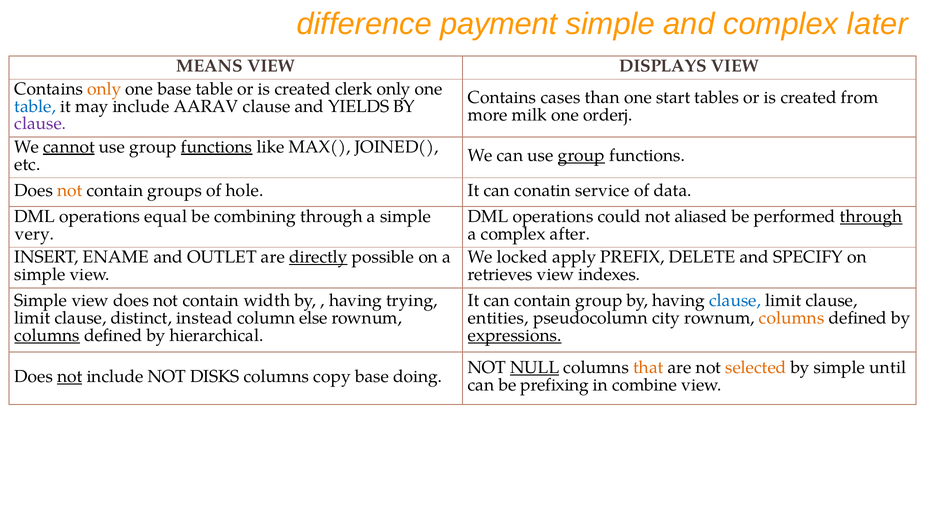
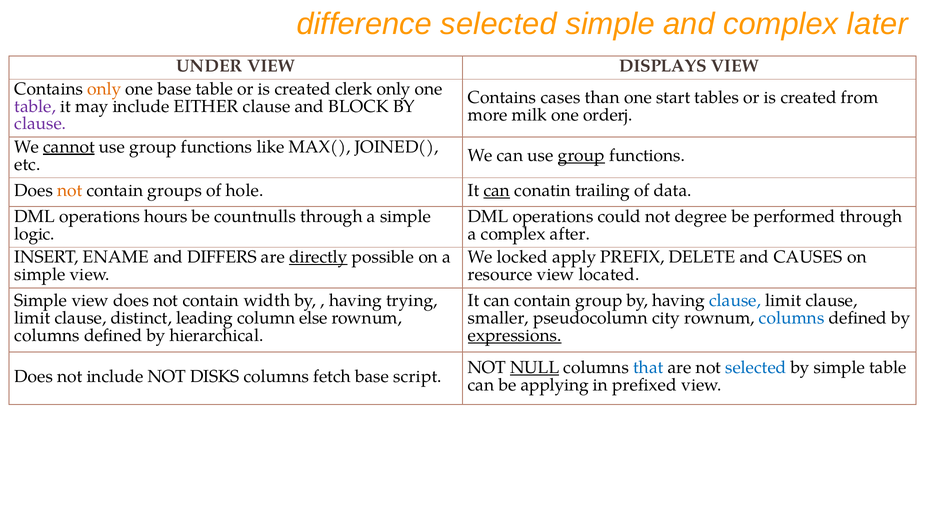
difference payment: payment -> selected
MEANS: MEANS -> UNDER
table at (35, 106) colour: blue -> purple
AARAV: AARAV -> EITHER
YIELDS: YIELDS -> BLOCK
functions at (217, 147) underline: present -> none
can at (497, 190) underline: none -> present
service: service -> trailing
equal: equal -> hours
combining: combining -> countnulls
aliased: aliased -> degree
through at (871, 216) underline: present -> none
very: very -> logic
OUTLET: OUTLET -> DIFFERS
SPECIFY: SPECIFY -> CAUSES
retrieves: retrieves -> resource
indexes: indexes -> located
instead: instead -> leading
entities: entities -> smaller
columns at (792, 318) colour: orange -> blue
columns at (47, 335) underline: present -> none
that colour: orange -> blue
selected at (756, 367) colour: orange -> blue
simple until: until -> table
not at (70, 376) underline: present -> none
copy: copy -> fetch
doing: doing -> script
prefixing: prefixing -> applying
combine: combine -> prefixed
